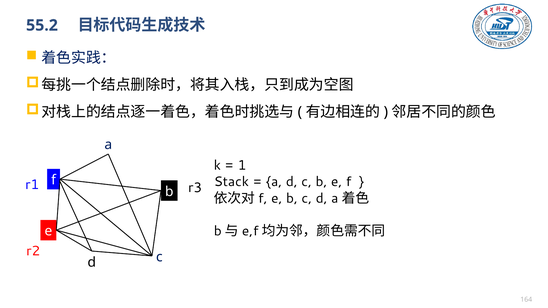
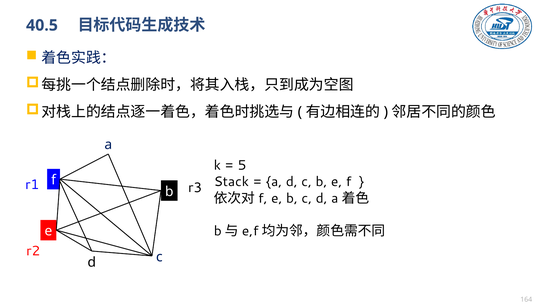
55.2: 55.2 -> 40.5
1: 1 -> 5
